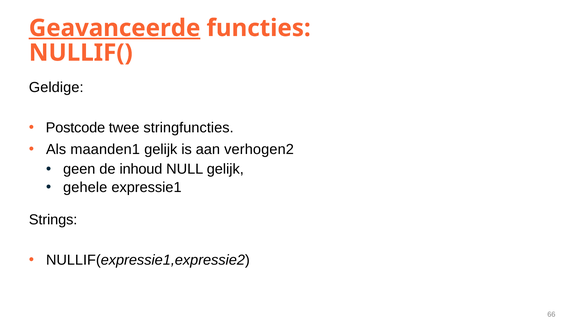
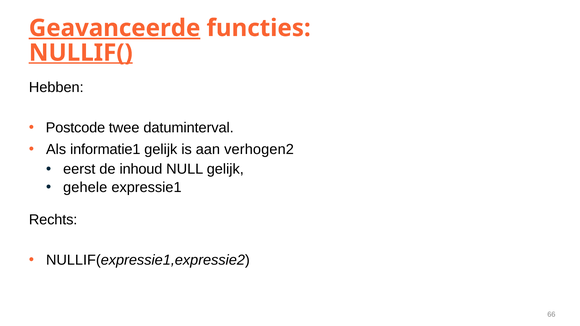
NULLIF( underline: none -> present
Geldige: Geldige -> Hebben
stringfuncties: stringfuncties -> datuminterval
maanden1: maanden1 -> informatie1
geen: geen -> eerst
Strings: Strings -> Rechts
